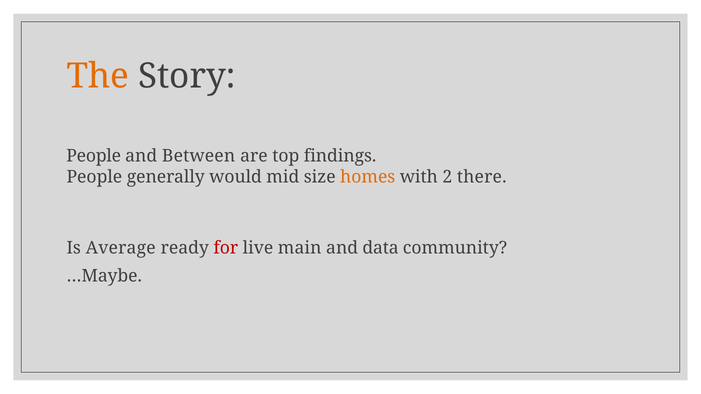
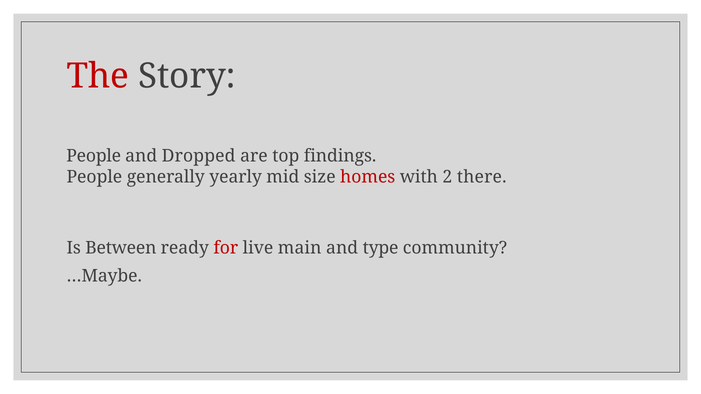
The colour: orange -> red
Between: Between -> Dropped
would: would -> yearly
homes colour: orange -> red
Average: Average -> Between
data: data -> type
